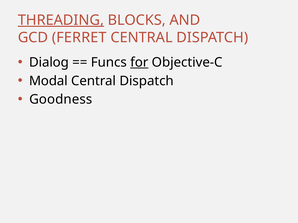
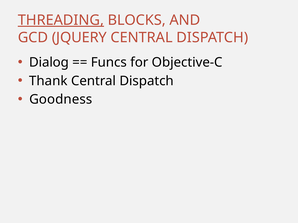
FERRET: FERRET -> JQUERY
for underline: present -> none
Modal: Modal -> Thank
